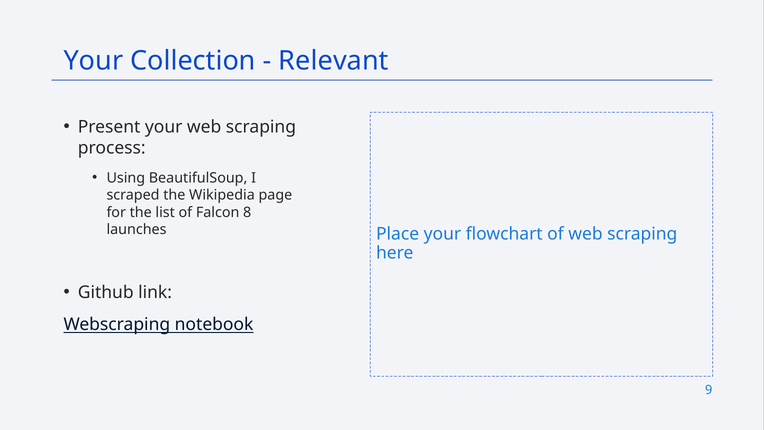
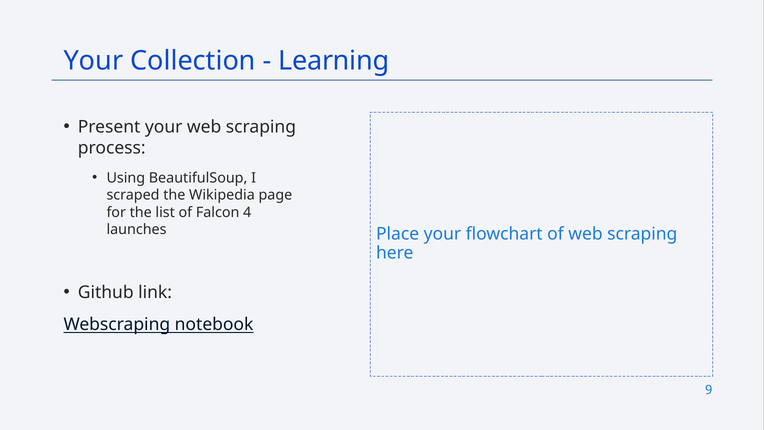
Relevant: Relevant -> Learning
8: 8 -> 4
